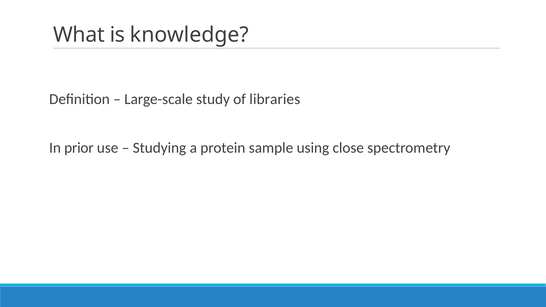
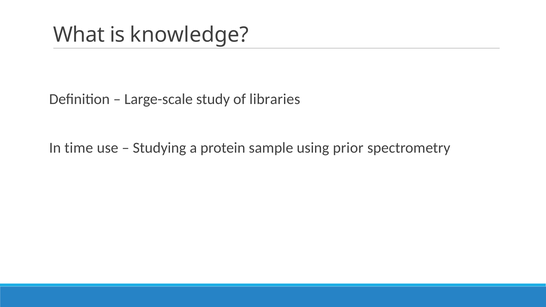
prior: prior -> time
close: close -> prior
